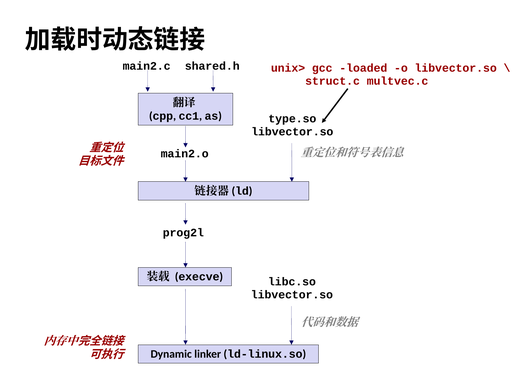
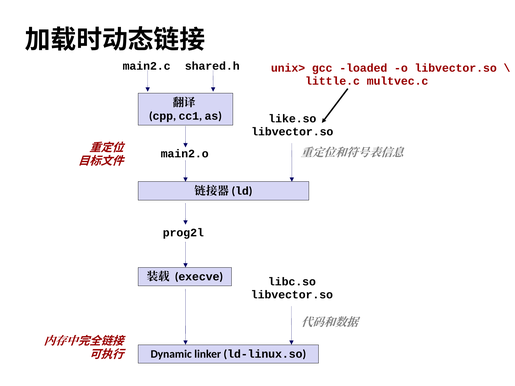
struct.c: struct.c -> little.c
type.so: type.so -> like.so
